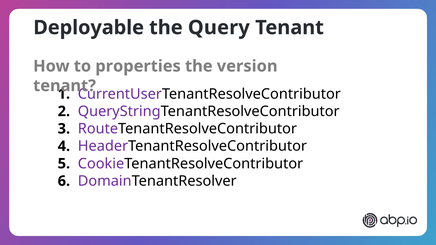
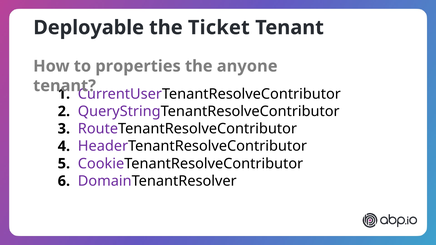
Query: Query -> Ticket
version: version -> anyone
